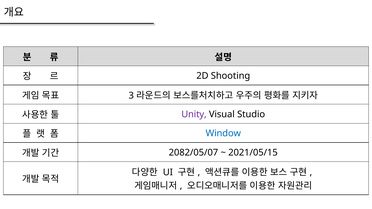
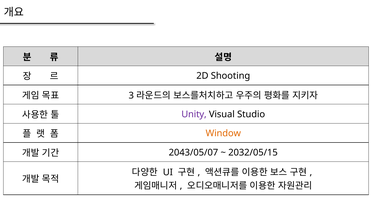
Window colour: blue -> orange
2082/05/07: 2082/05/07 -> 2043/05/07
2021/05/15: 2021/05/15 -> 2032/05/15
